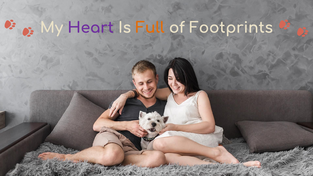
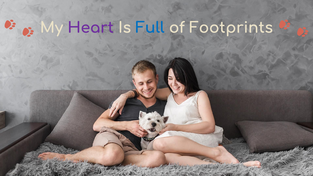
Full colour: orange -> blue
